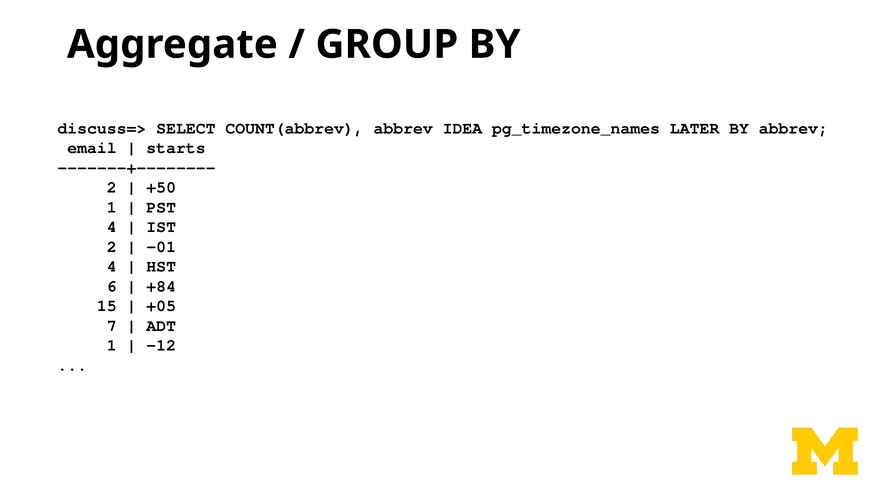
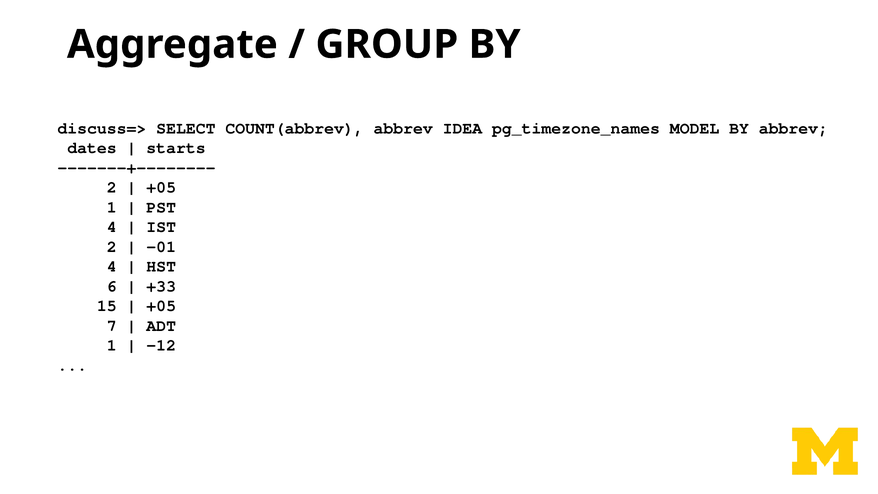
LATER: LATER -> MODEL
email: email -> dates
+50 at (161, 187): +50 -> +05
+84: +84 -> +33
